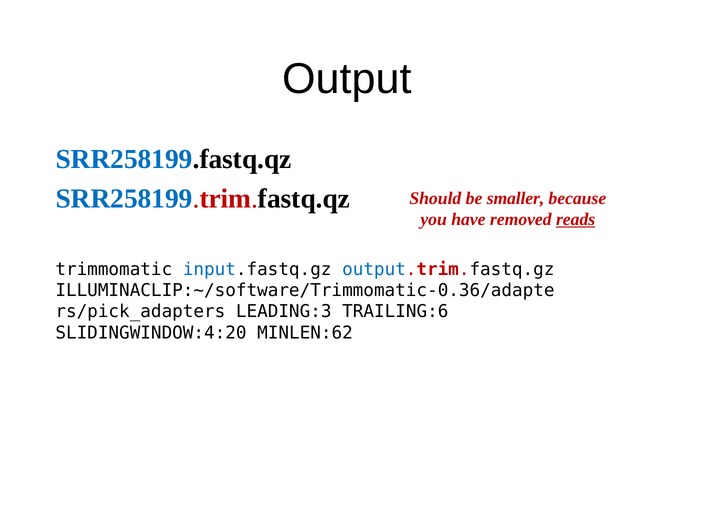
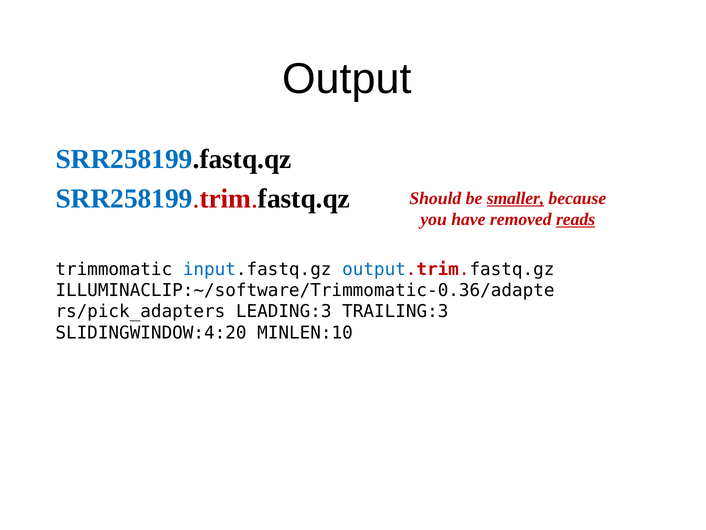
smaller underline: none -> present
TRAILING:6: TRAILING:6 -> TRAILING:3
MINLEN:62: MINLEN:62 -> MINLEN:10
